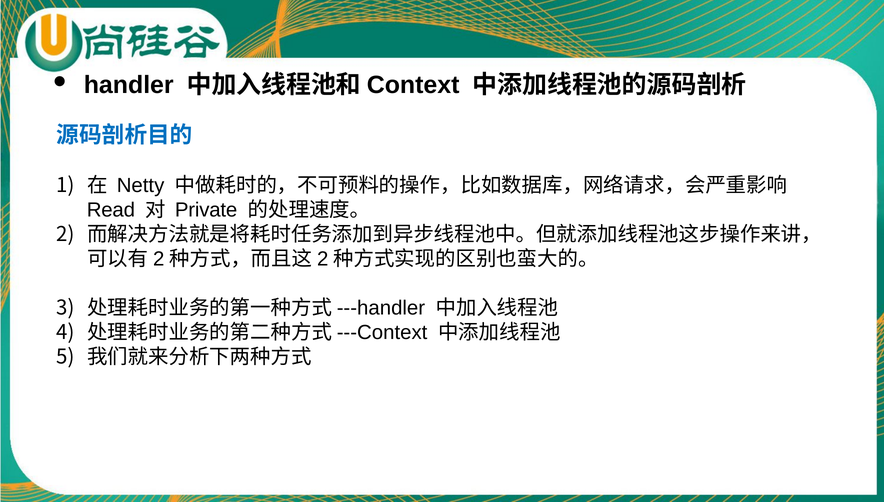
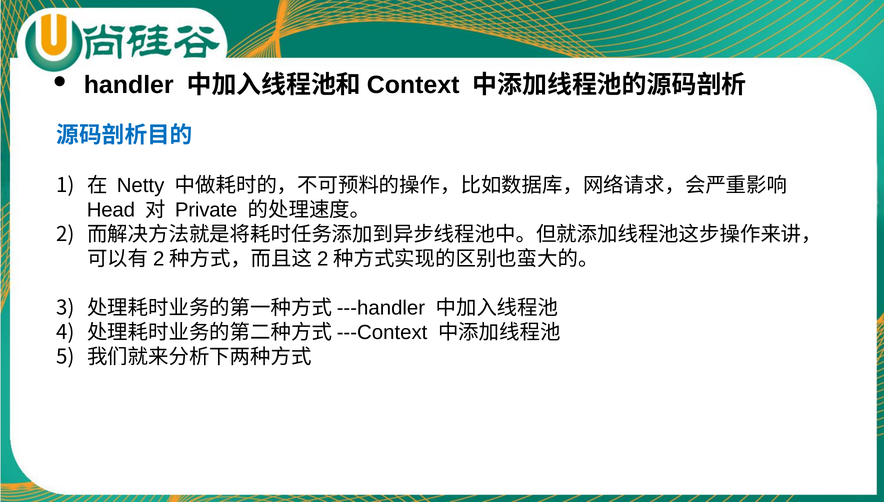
Read: Read -> Head
